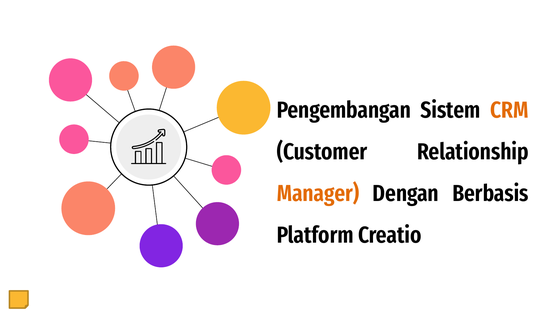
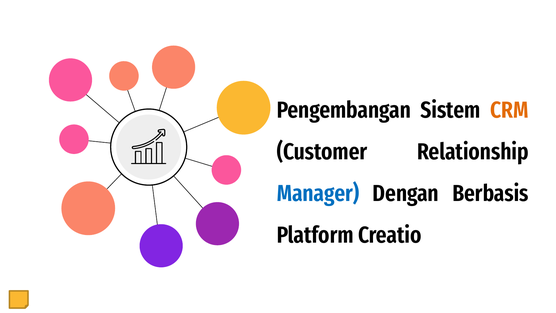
Manager colour: orange -> blue
